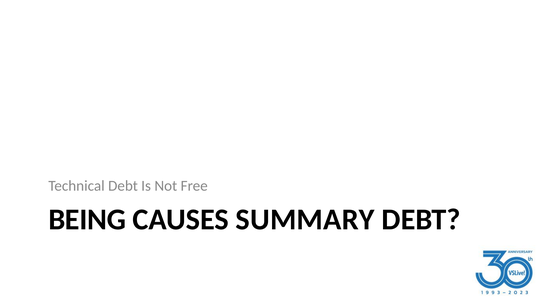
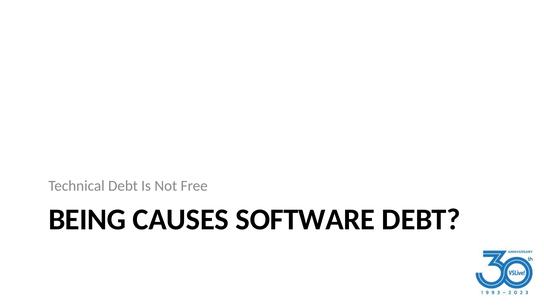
SUMMARY: SUMMARY -> SOFTWARE
